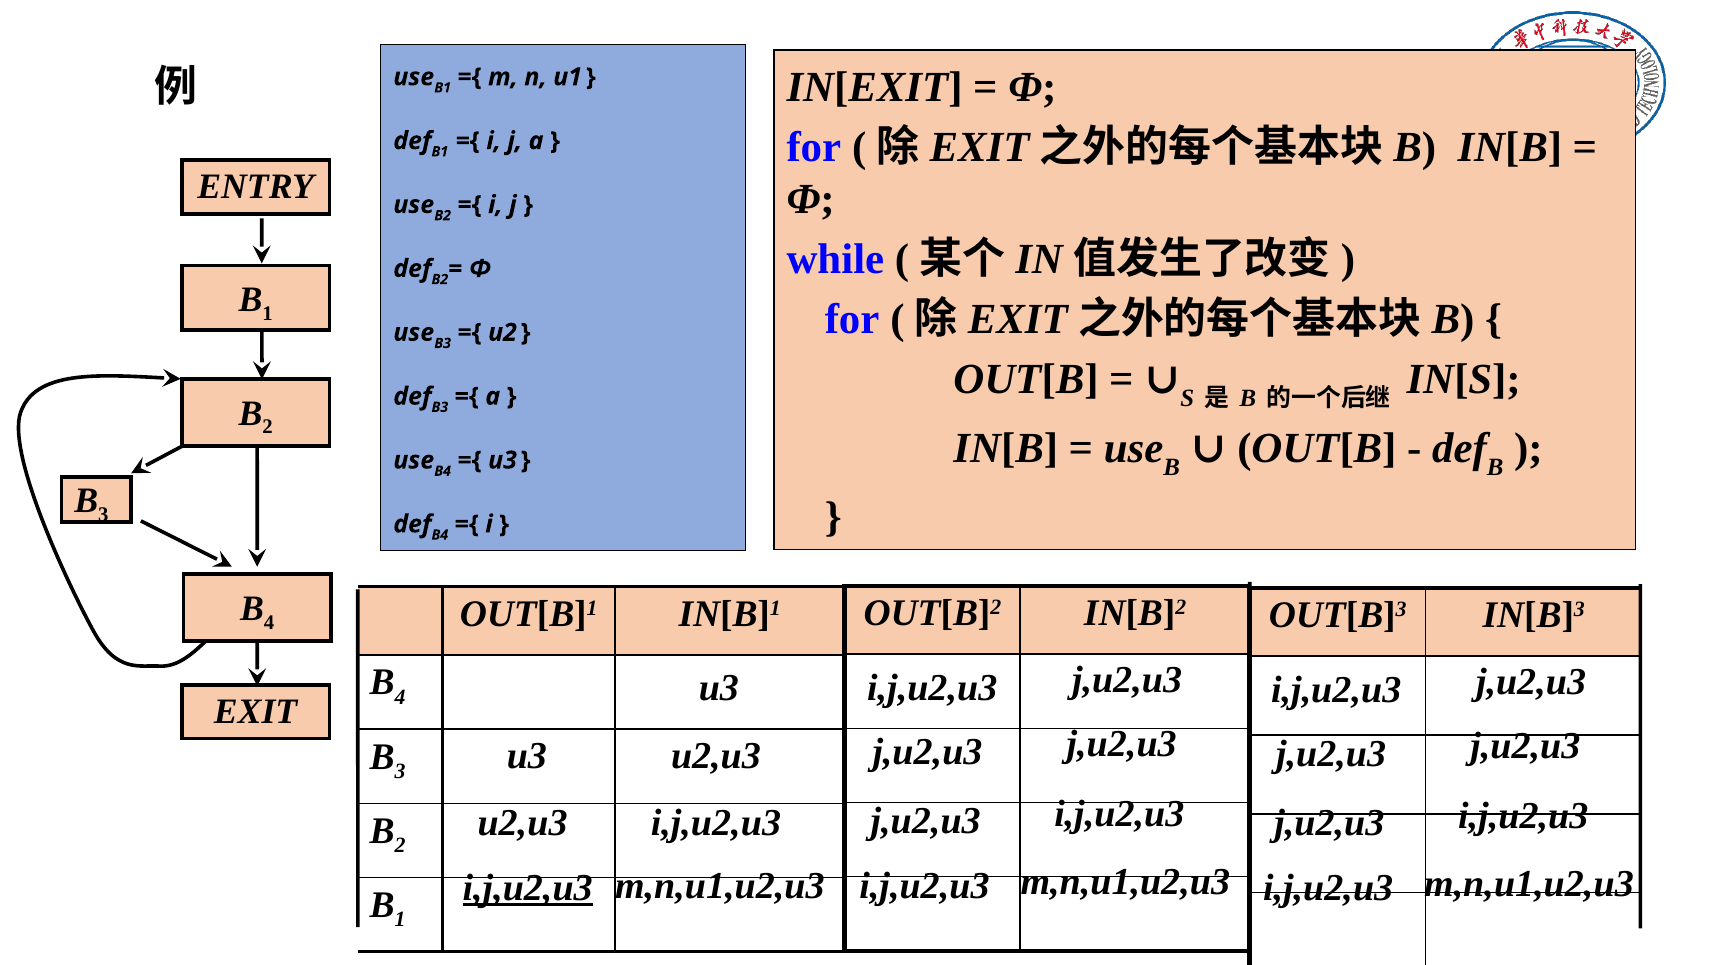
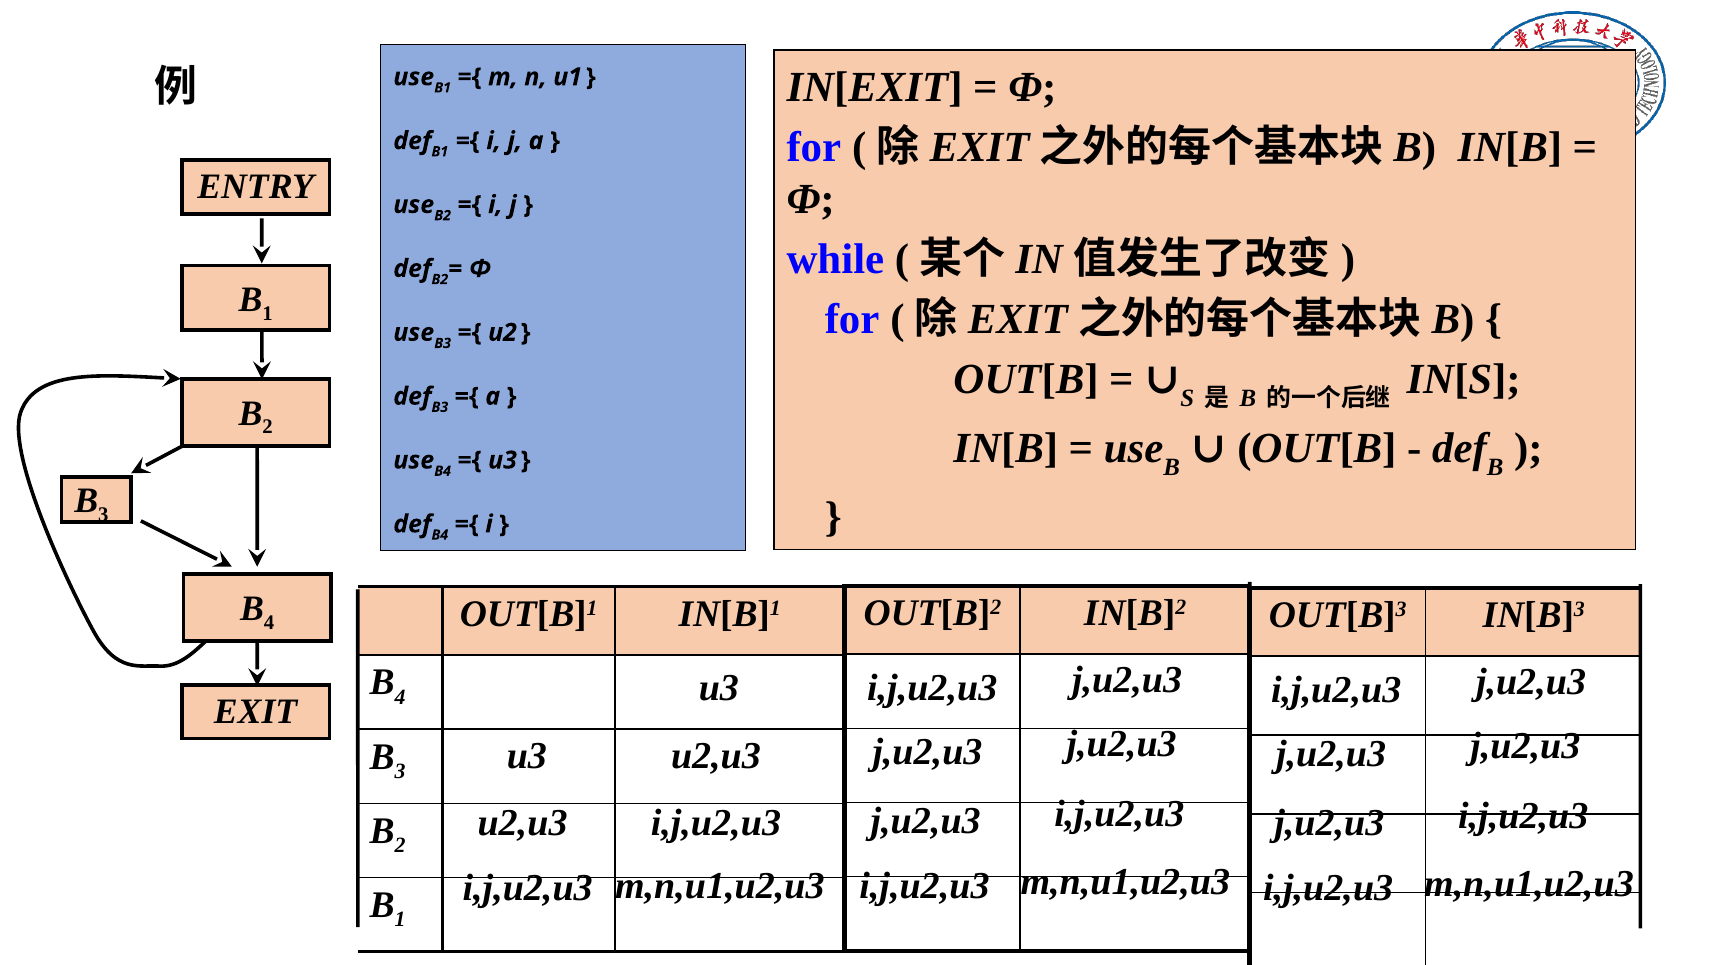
i,j,u2,u3 at (528, 888) underline: present -> none
